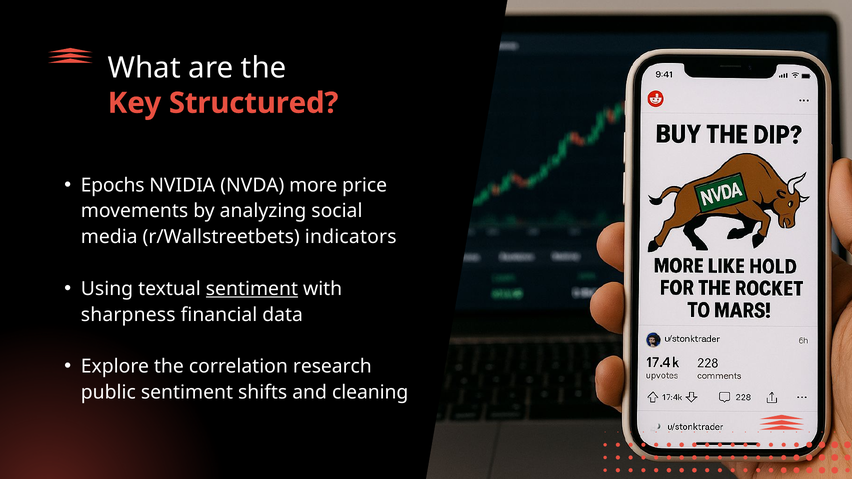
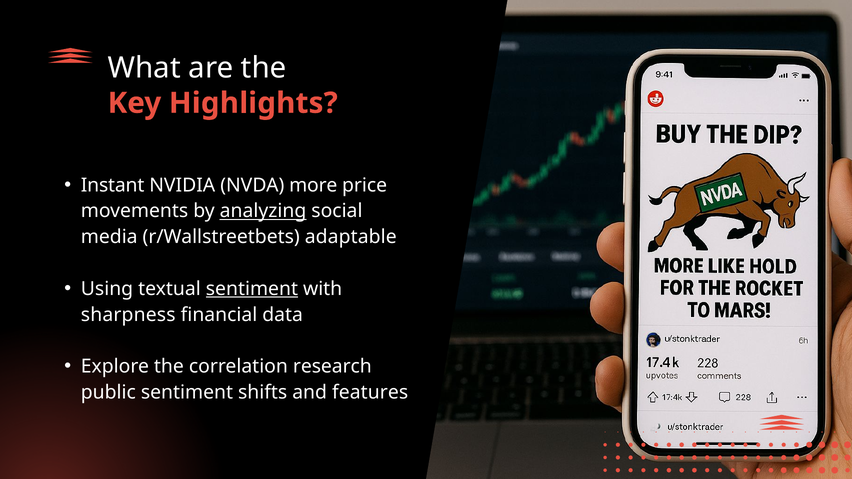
Structured: Structured -> Highlights
Epochs: Epochs -> Instant
analyzing underline: none -> present
indicators: indicators -> adaptable
cleaning: cleaning -> features
